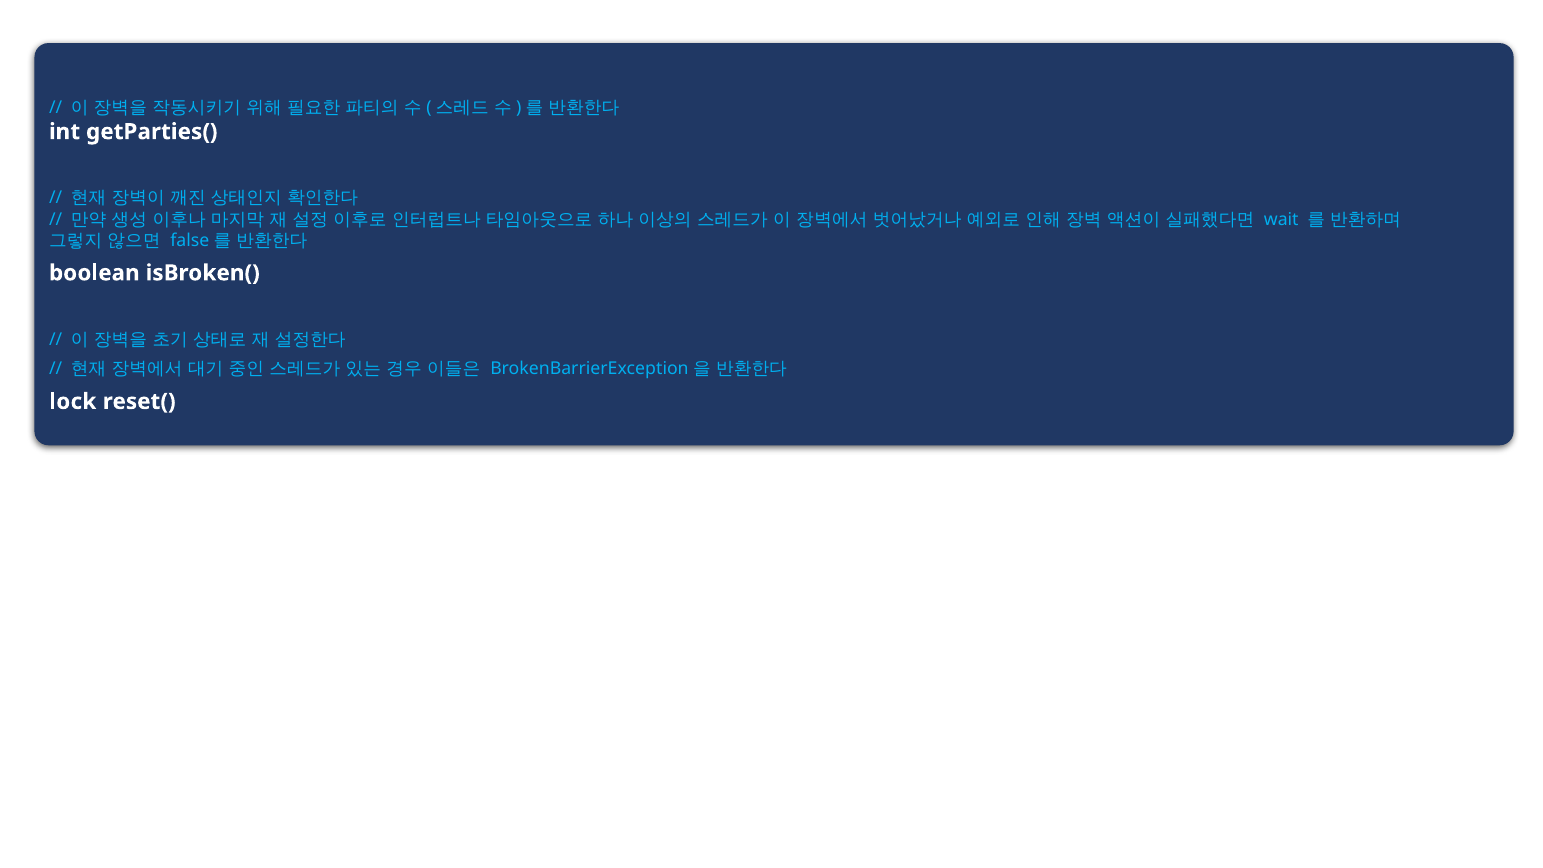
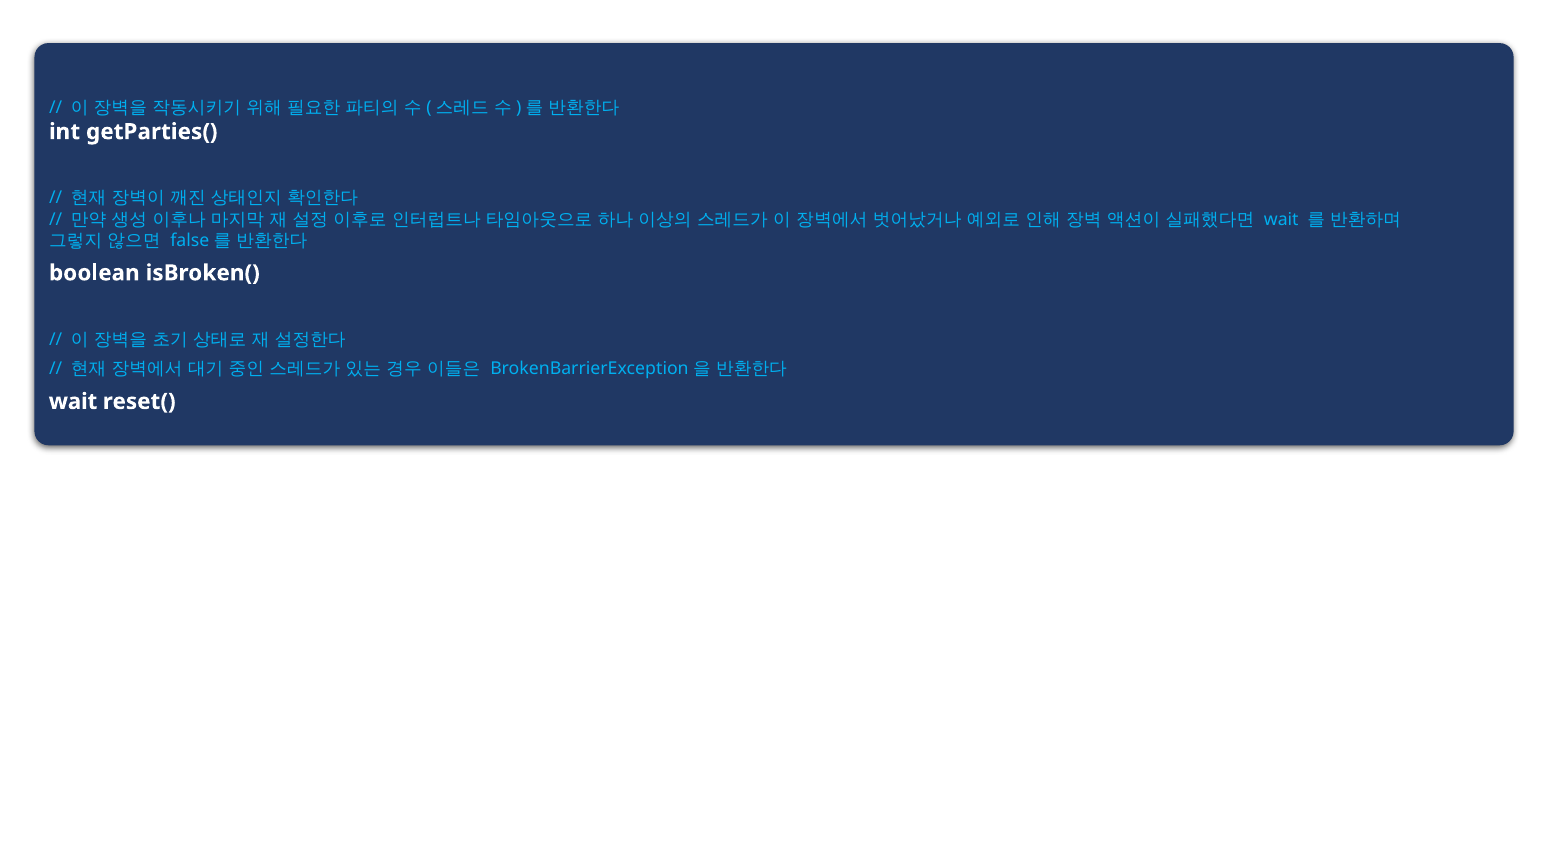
lock at (73, 402): lock -> wait
